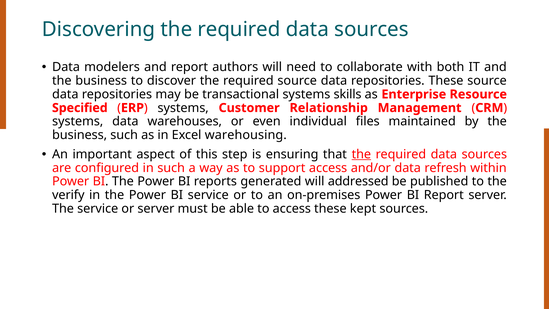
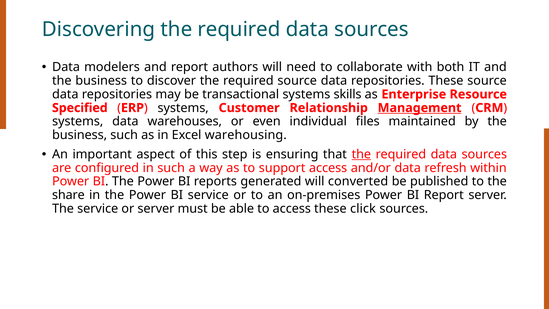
Management underline: none -> present
addressed: addressed -> converted
verify: verify -> share
kept: kept -> click
